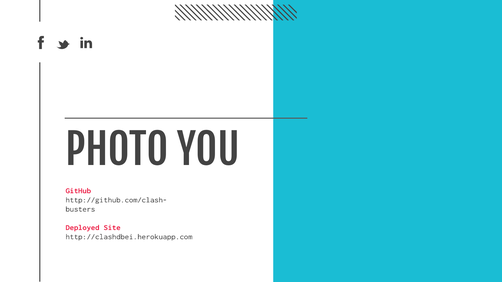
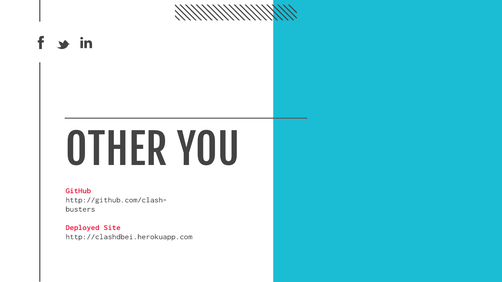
PHOTO: PHOTO -> OTHER
